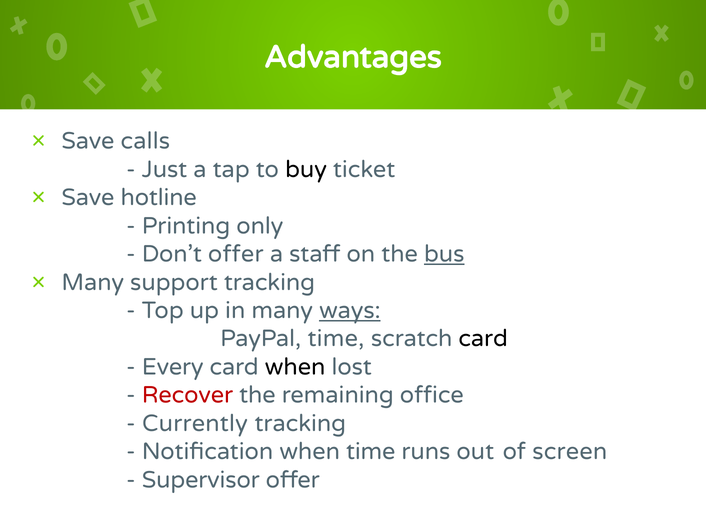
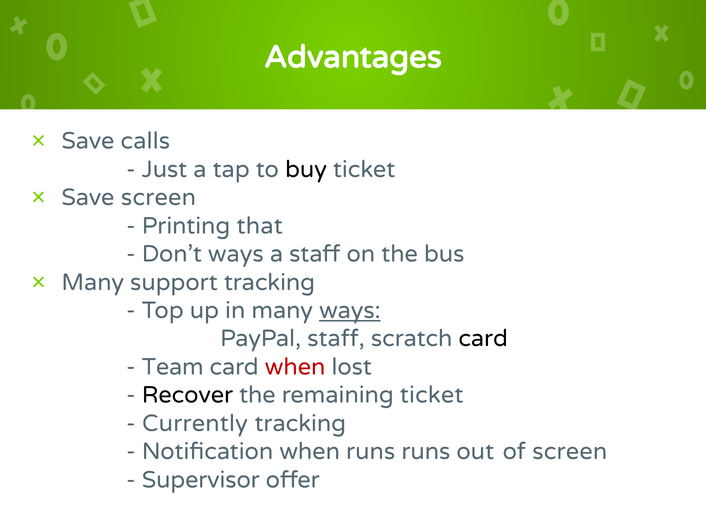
Save hotline: hotline -> screen
only: only -> that
Don’t offer: offer -> ways
bus underline: present -> none
PayPal time: time -> staff
Every: Every -> Team
when at (295, 367) colour: black -> red
Recover colour: red -> black
remaining office: office -> ticket
when time: time -> runs
